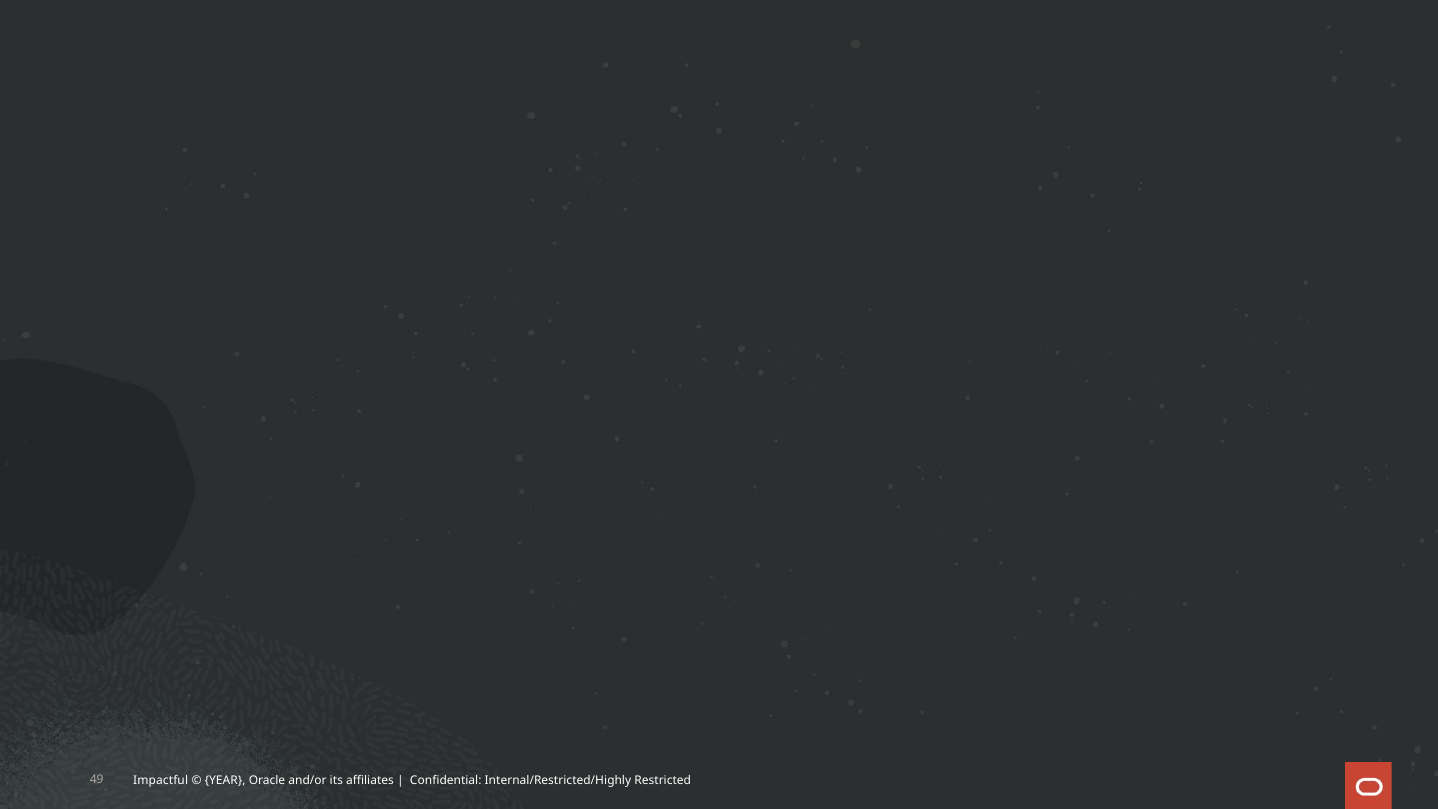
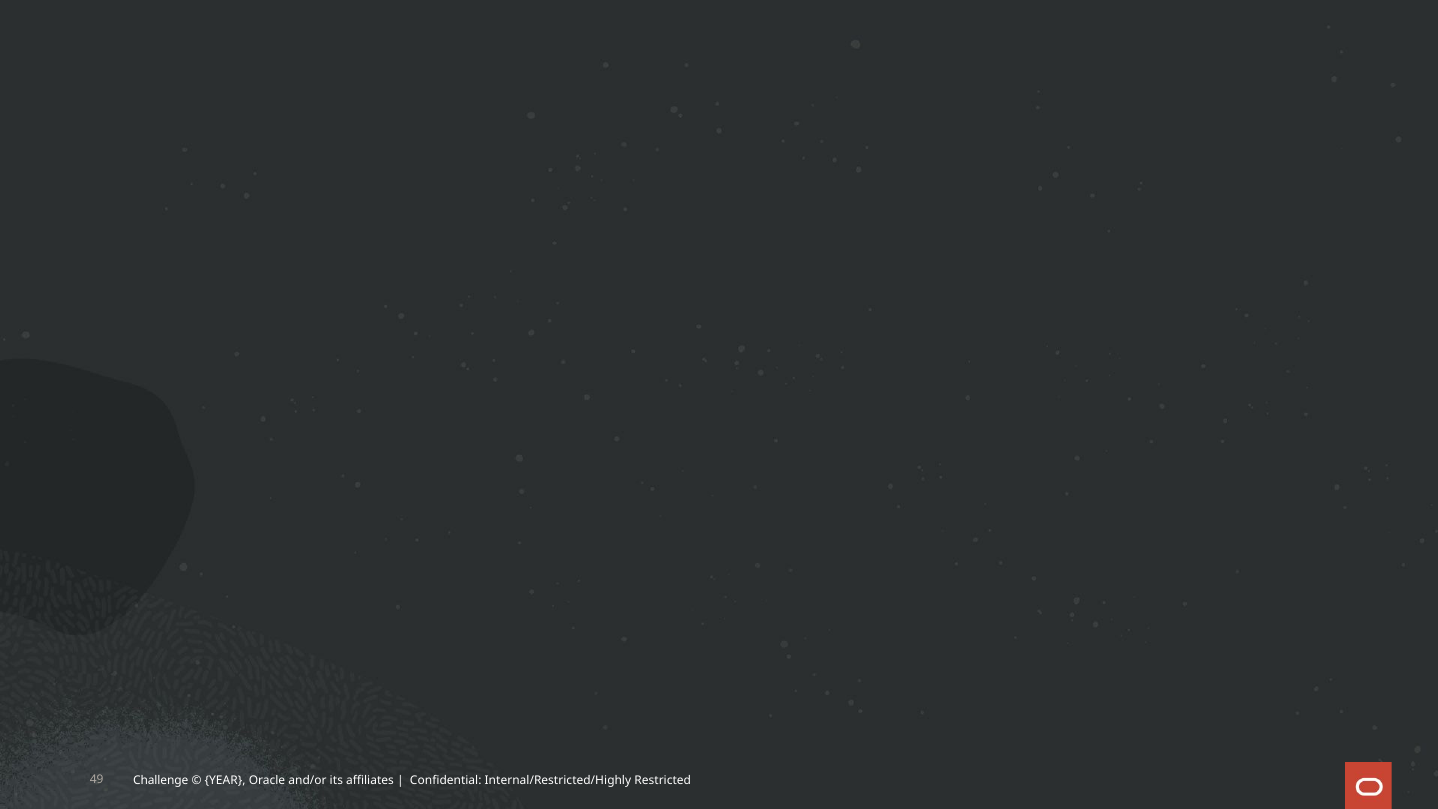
Impactful: Impactful -> Challenge
